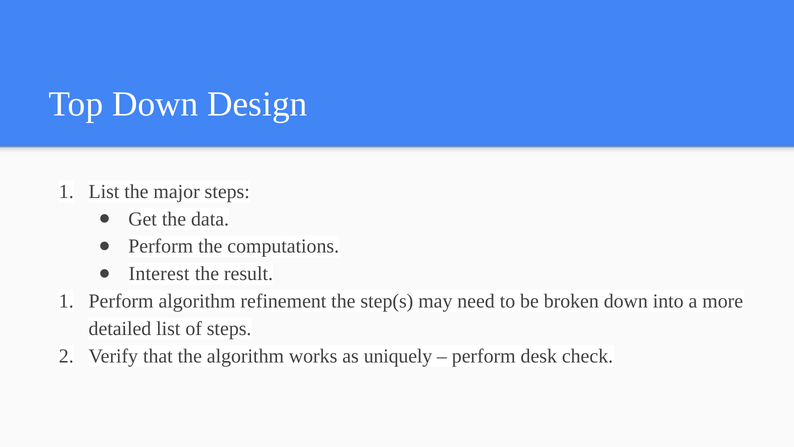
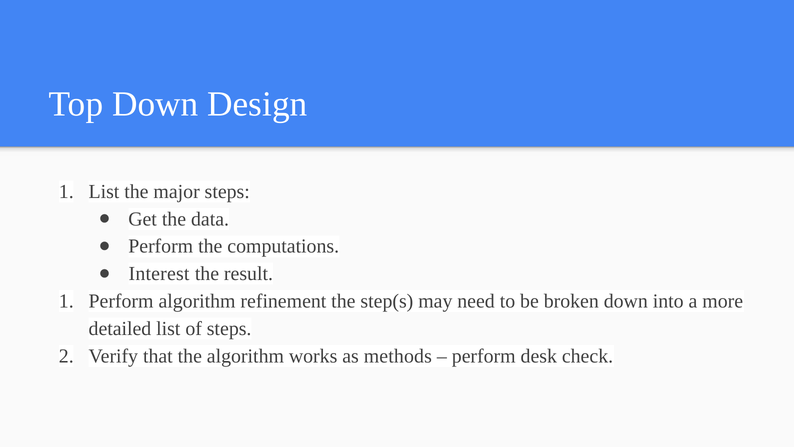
uniquely: uniquely -> methods
